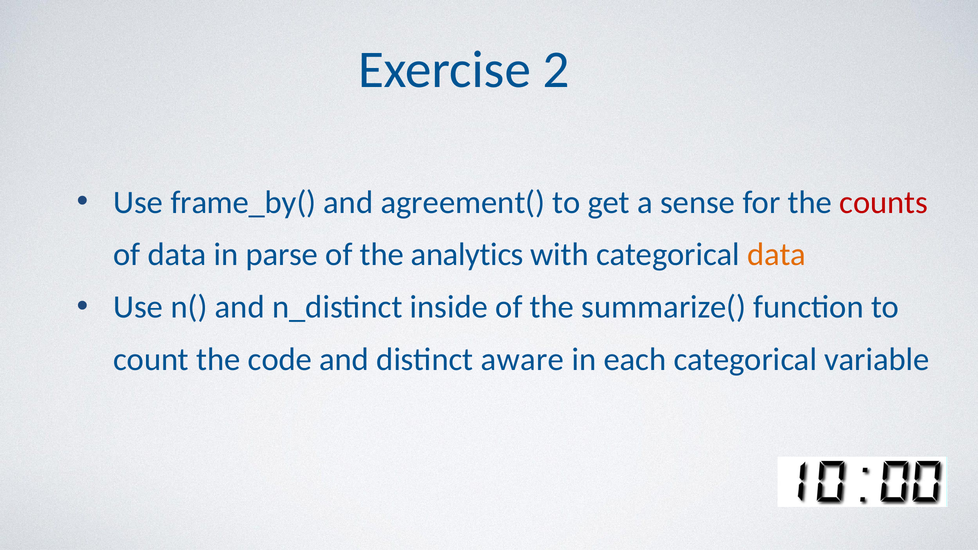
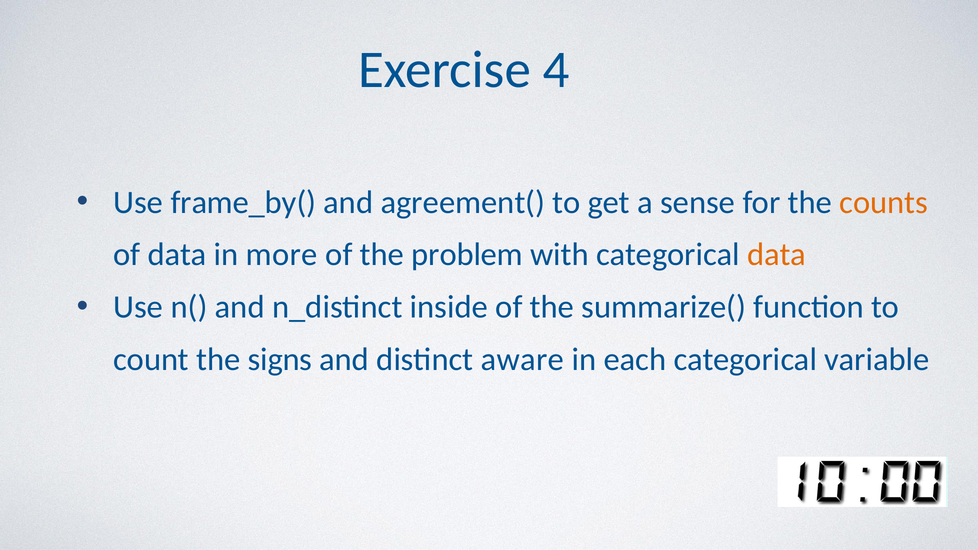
2: 2 -> 4
counts colour: red -> orange
parse: parse -> more
analytics: analytics -> problem
code: code -> signs
